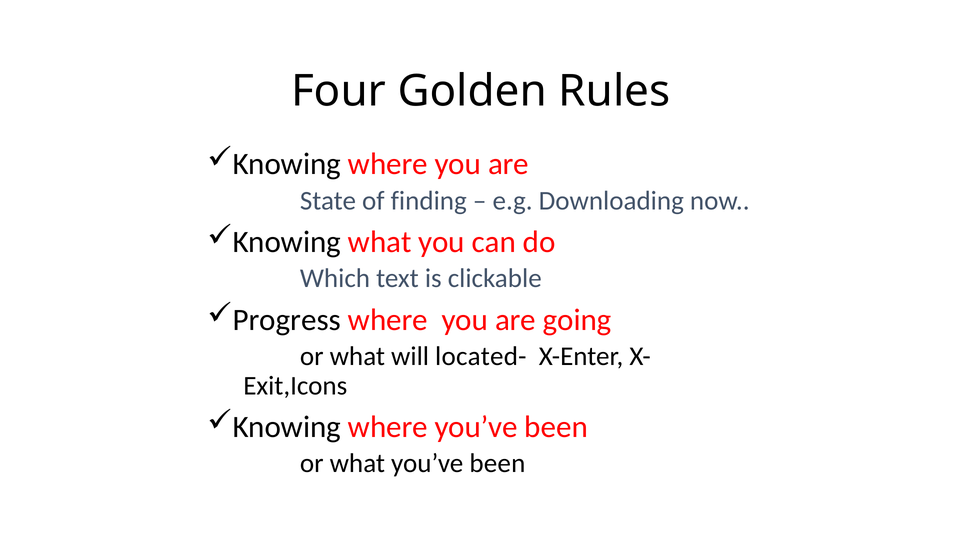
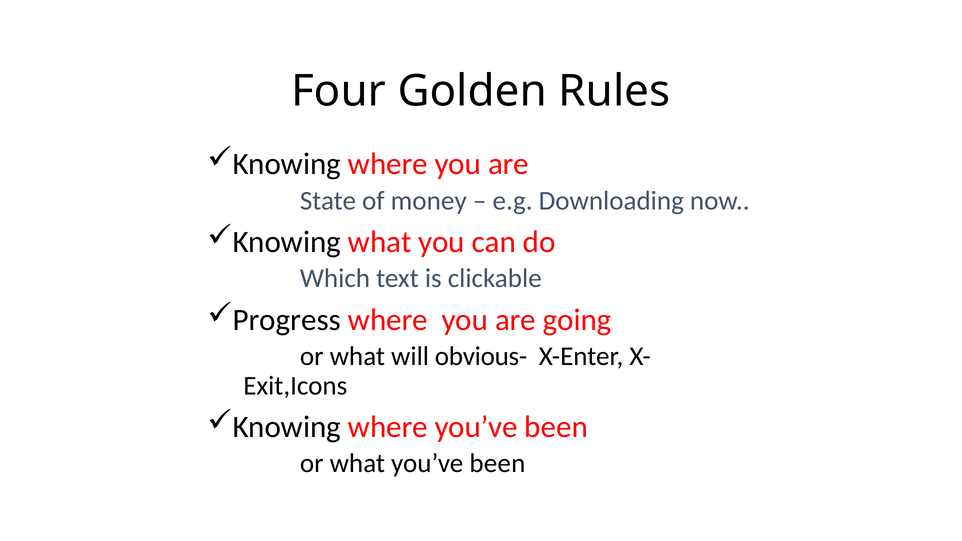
finding: finding -> money
located-: located- -> obvious-
